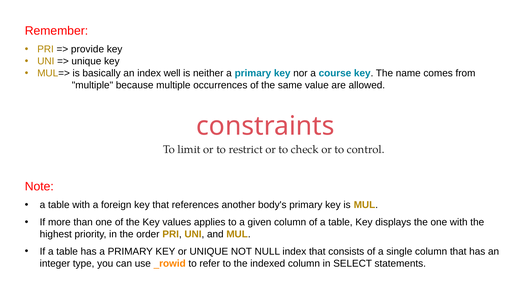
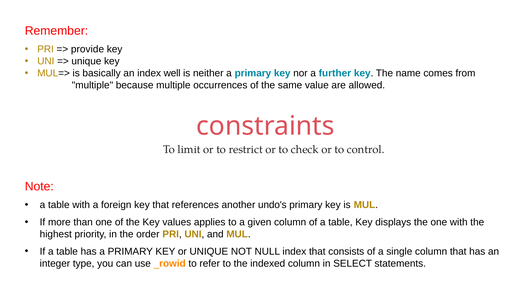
course: course -> further
body's: body's -> undo's
